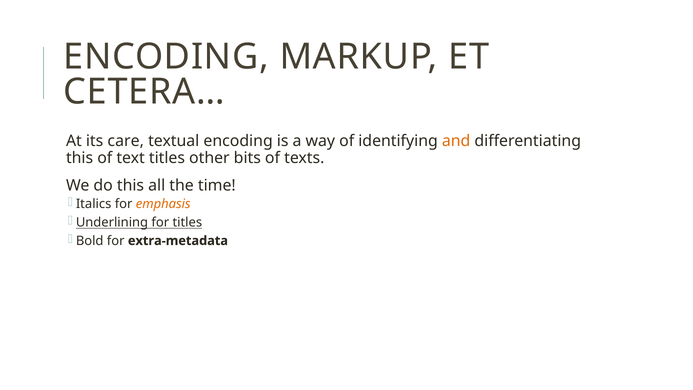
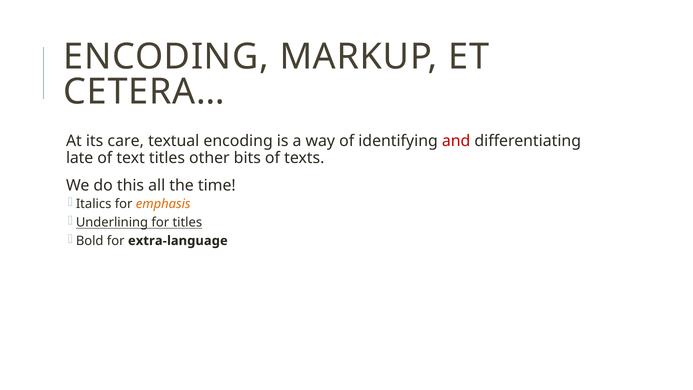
and colour: orange -> red
this at (80, 158): this -> late
extra-metadata: extra-metadata -> extra-language
